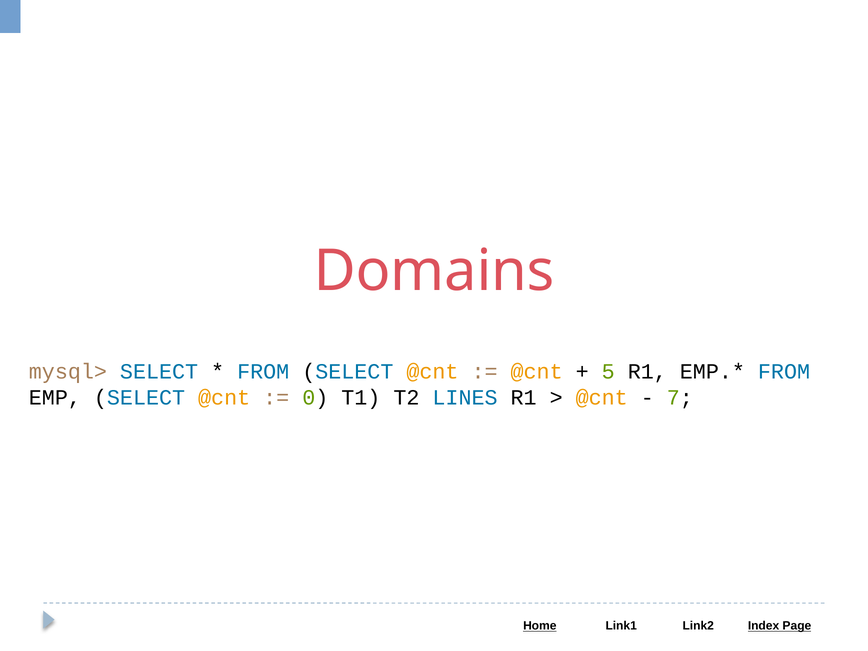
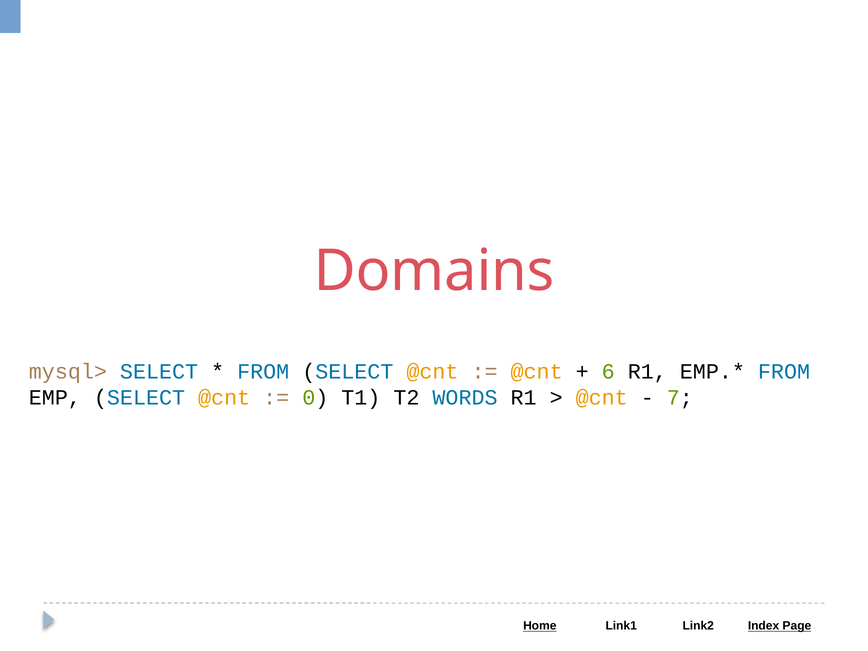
5: 5 -> 6
LINES: LINES -> WORDS
